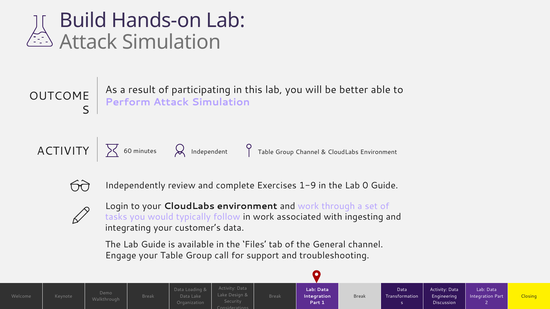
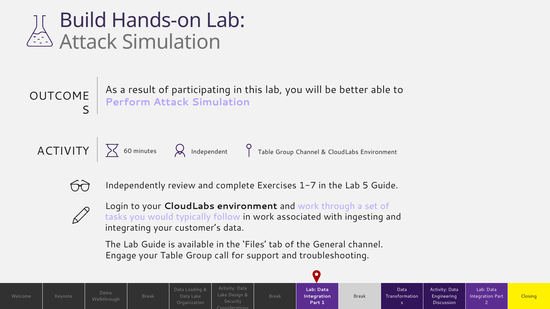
1-9: 1-9 -> 1-7
0: 0 -> 5
